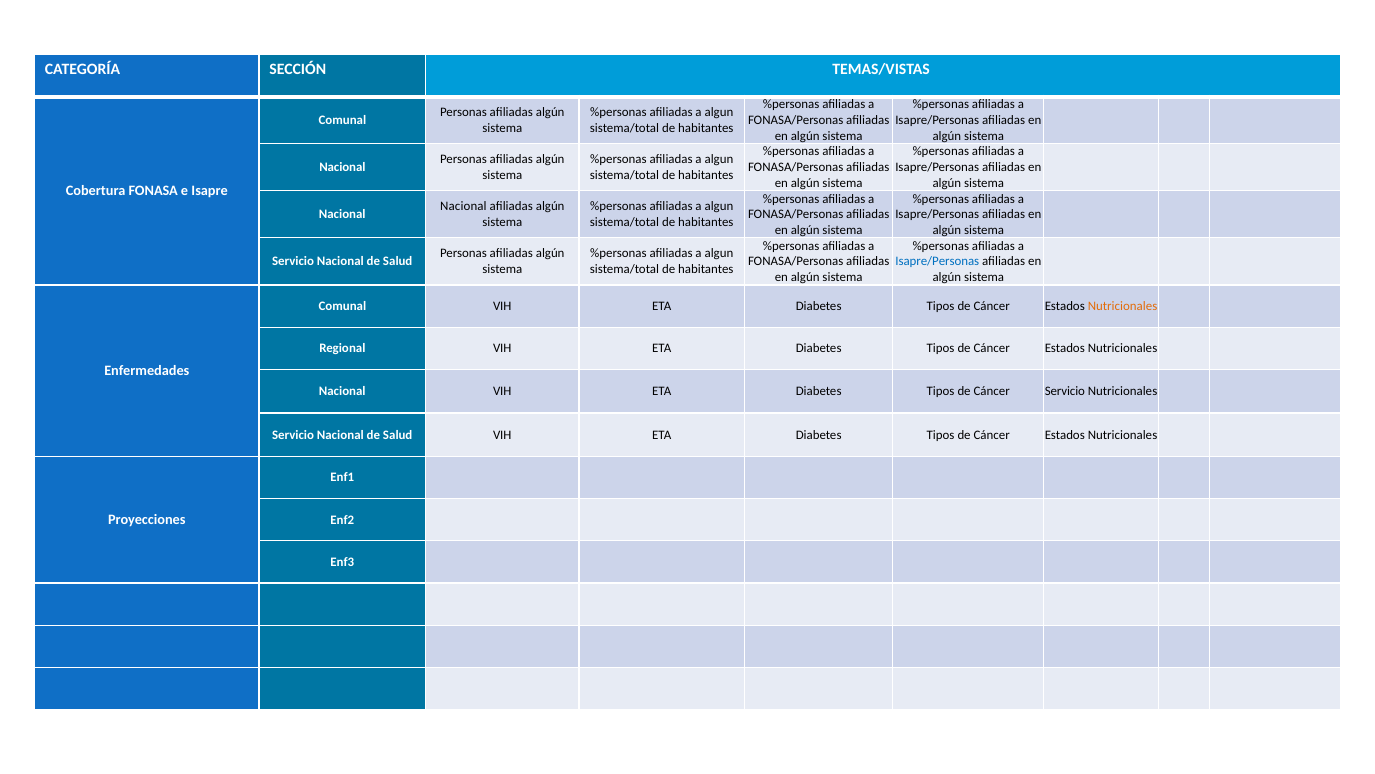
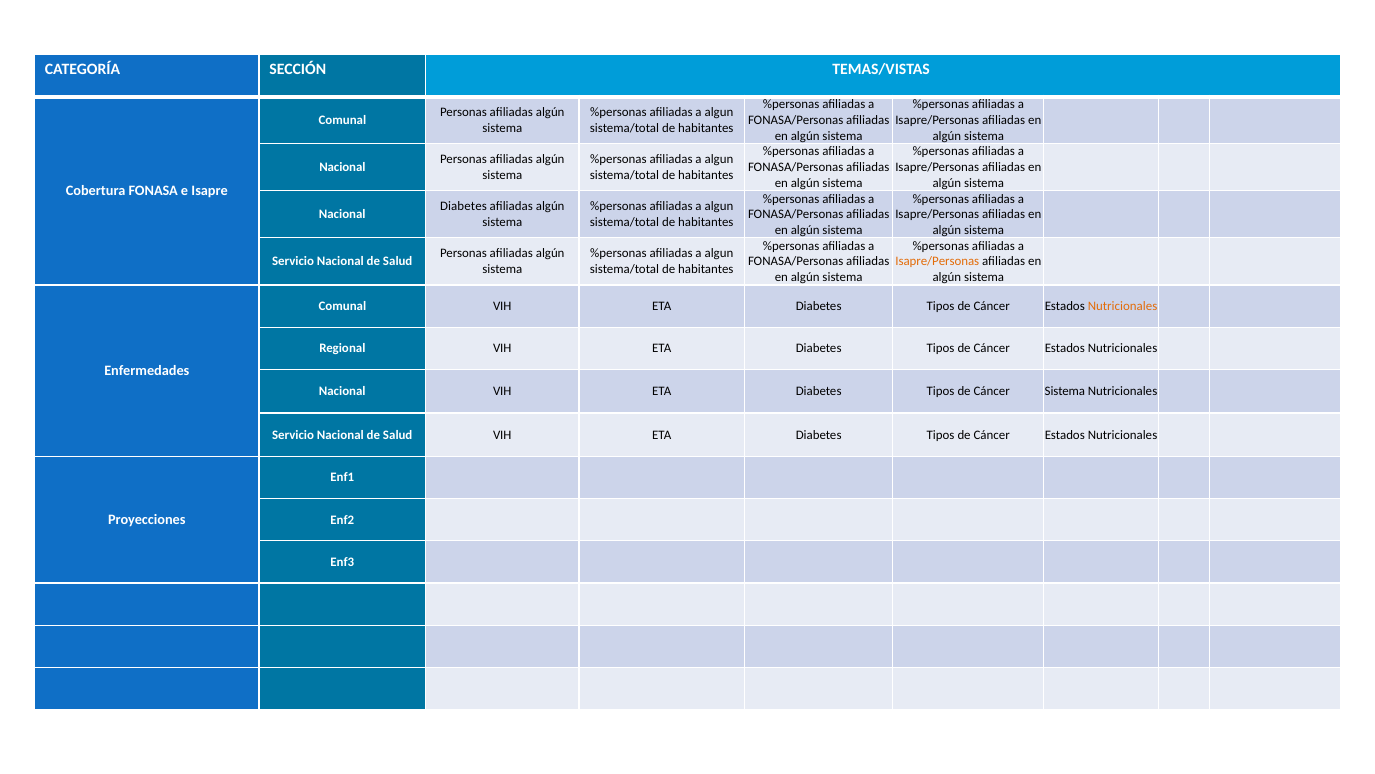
Nacional at (463, 206): Nacional -> Diabetes
Isapre/Personas at (937, 261) colour: blue -> orange
Cáncer Servicio: Servicio -> Sistema
